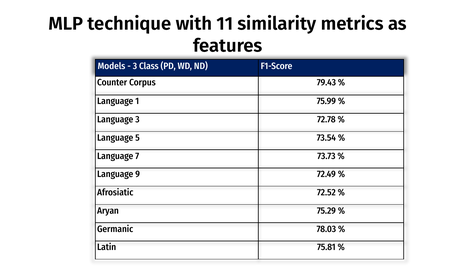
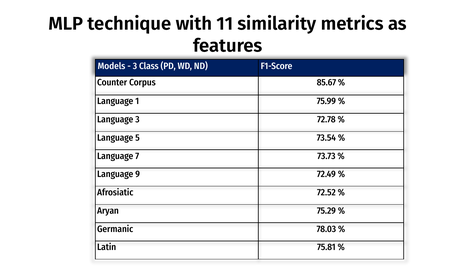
79.43: 79.43 -> 85.67
